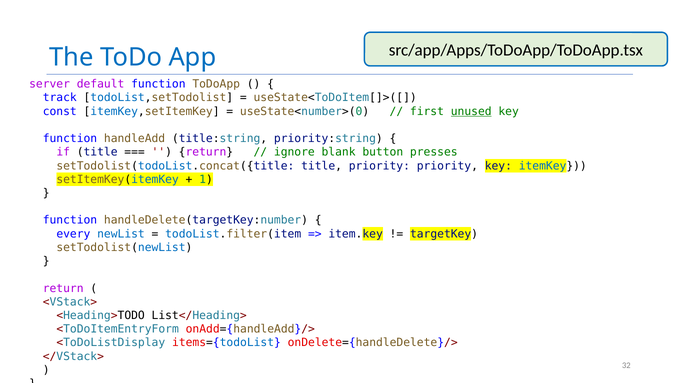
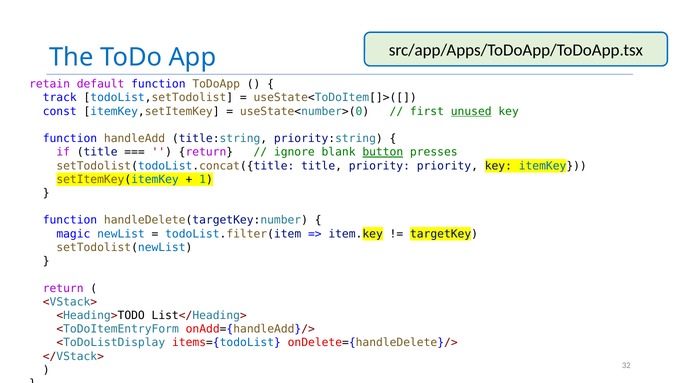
server: server -> retain
button underline: none -> present
every: every -> magic
